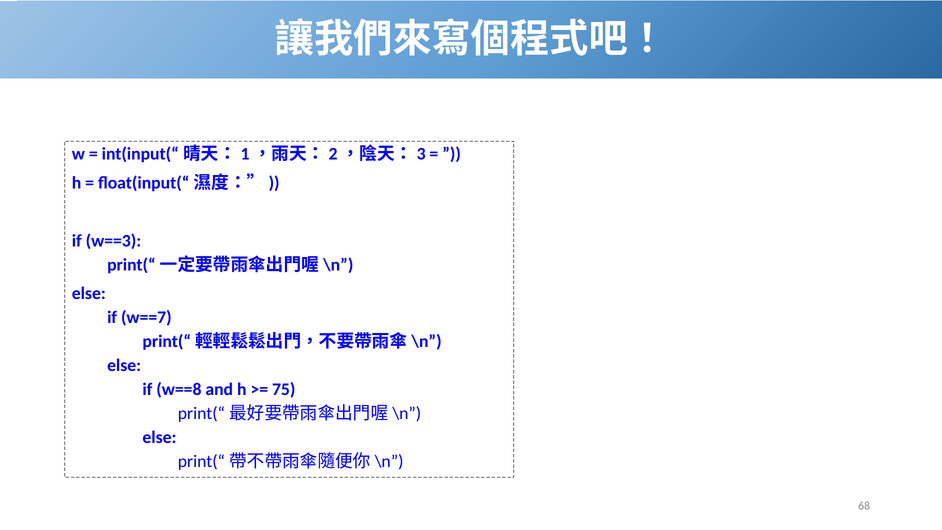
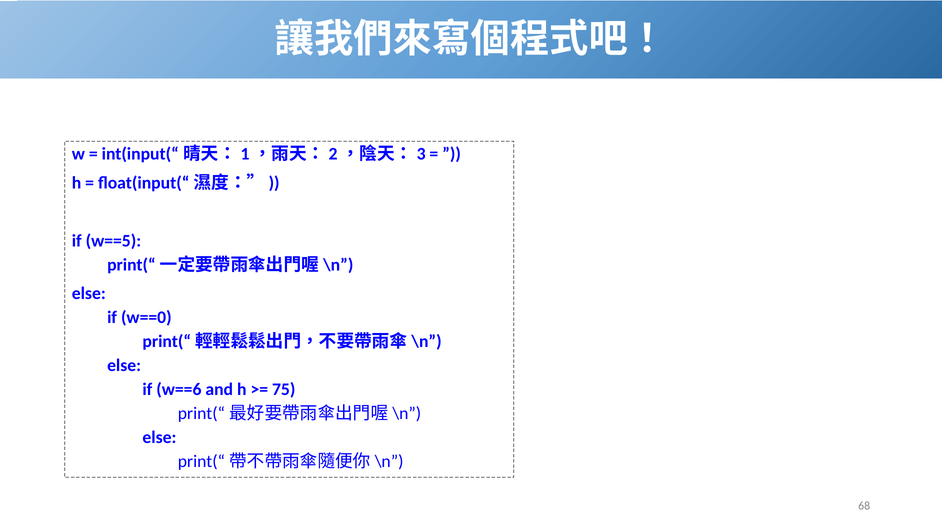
w==3: w==3 -> w==5
w==7: w==7 -> w==0
w==8: w==8 -> w==6
